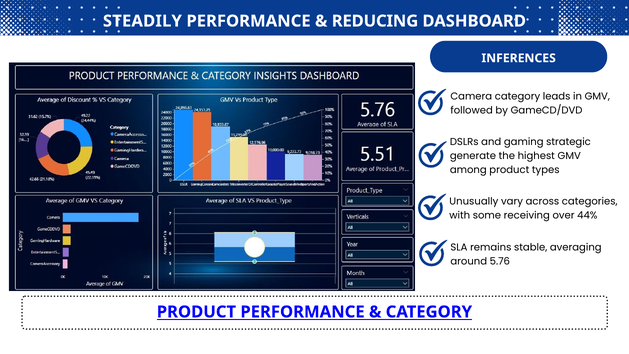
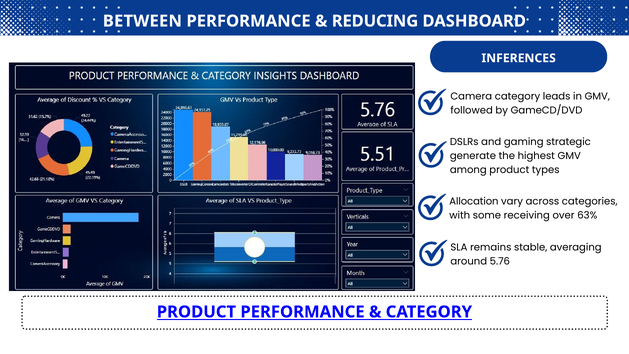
STEADILY: STEADILY -> BETWEEN
Unusually: Unusually -> Allocation
44%: 44% -> 63%
